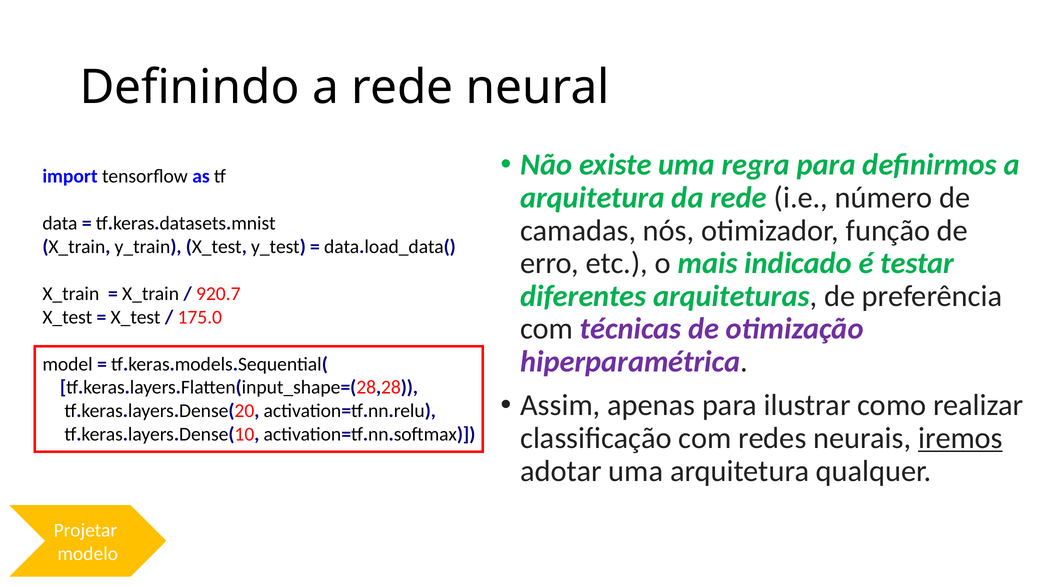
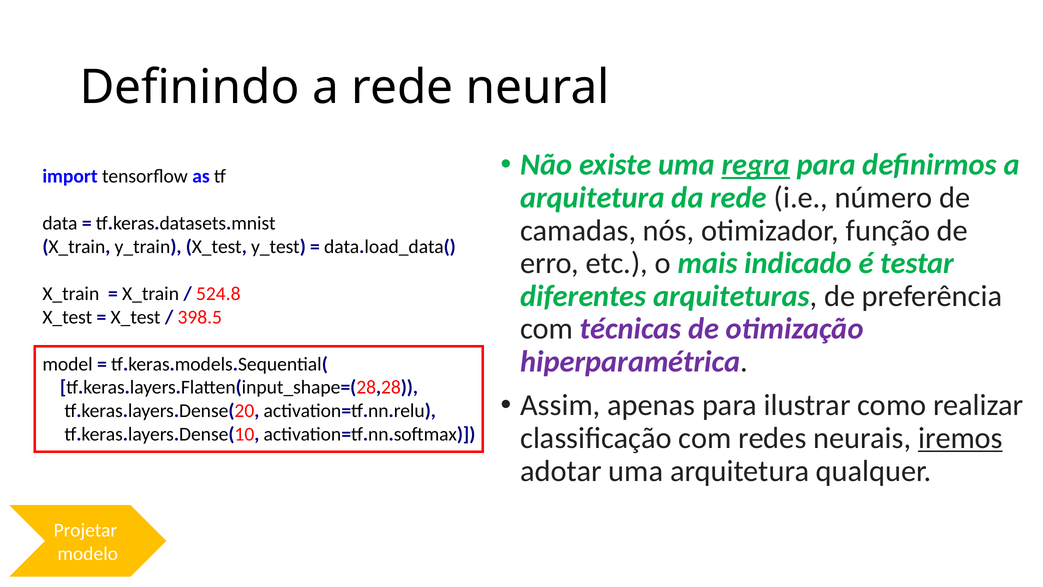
regra underline: none -> present
920.7: 920.7 -> 524.8
175.0: 175.0 -> 398.5
